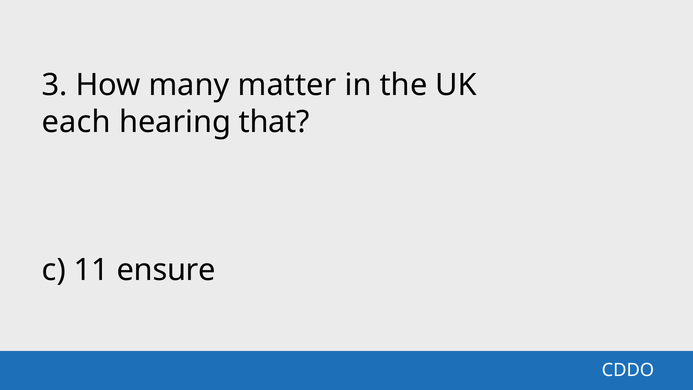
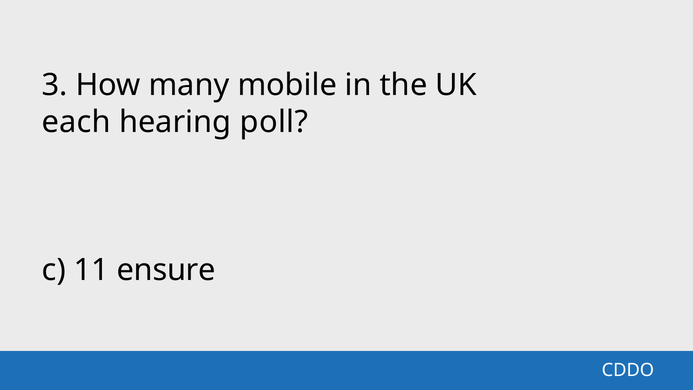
matter: matter -> mobile
that: that -> poll
